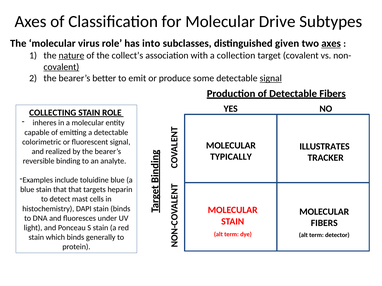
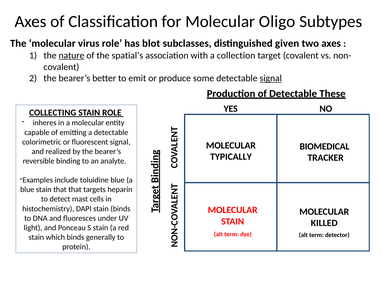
Drive: Drive -> Oligo
into: into -> blot
axes at (331, 44) underline: present -> none
collect’s: collect’s -> spatial’s
covalent at (61, 67) underline: present -> none
Detectable Fibers: Fibers -> These
ILLUSTRATES: ILLUSTRATES -> BIOMEDICAL
FIBERS at (324, 223): FIBERS -> KILLED
